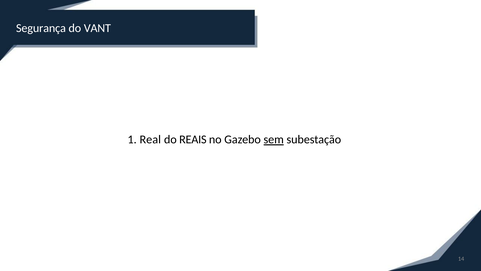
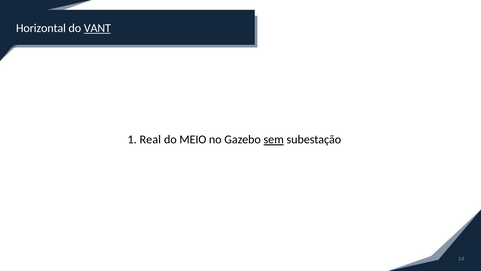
Segurança: Segurança -> Horizontal
VANT underline: none -> present
REAIS: REAIS -> MEIO
